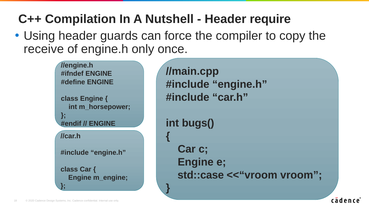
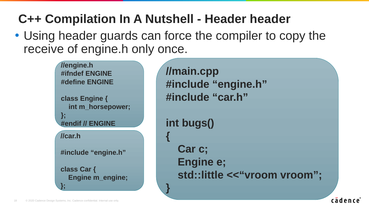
Header require: require -> header
std::case: std::case -> std::little
